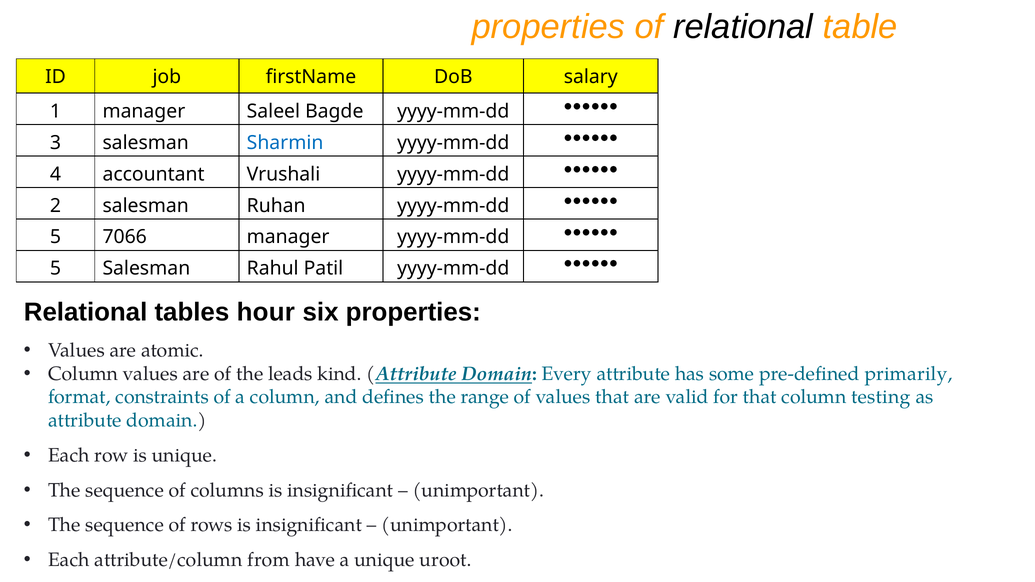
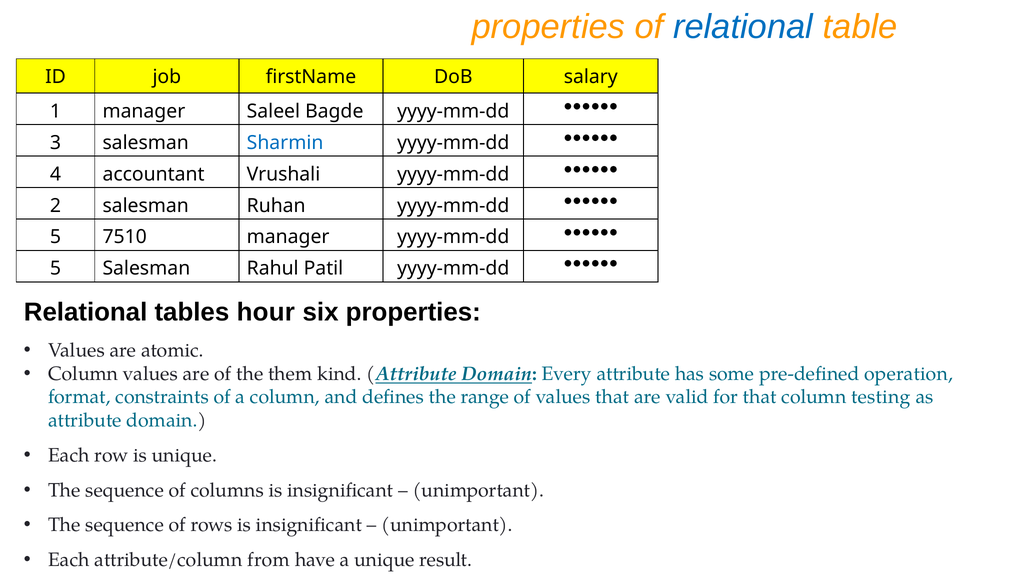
relational at (743, 27) colour: black -> blue
7066: 7066 -> 7510
leads: leads -> them
primarily: primarily -> operation
uroot: uroot -> result
